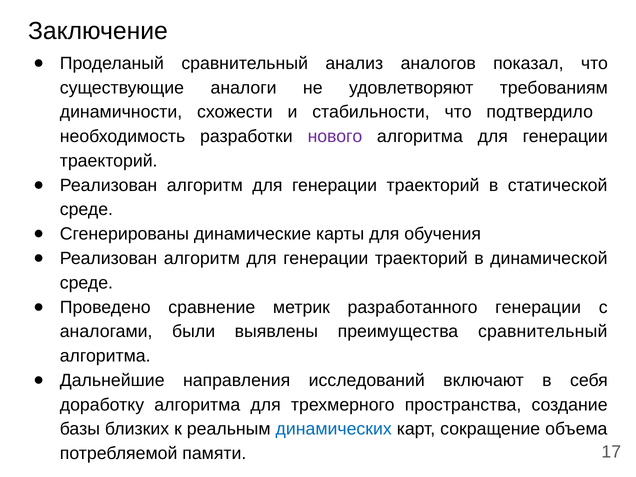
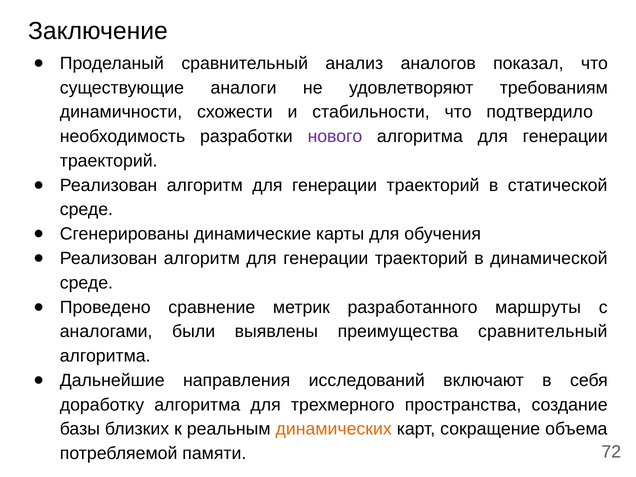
разработанного генерации: генерации -> маршруты
динамических colour: blue -> orange
17: 17 -> 72
